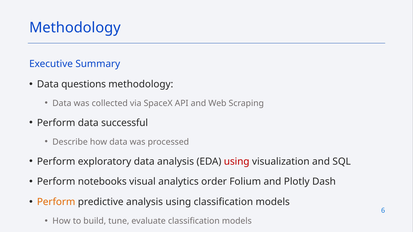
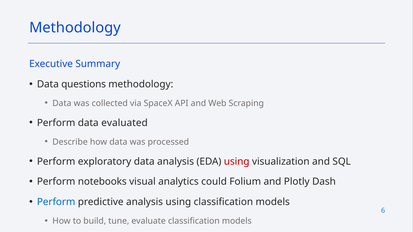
successful: successful -> evaluated
order: order -> could
Perform at (56, 202) colour: orange -> blue
